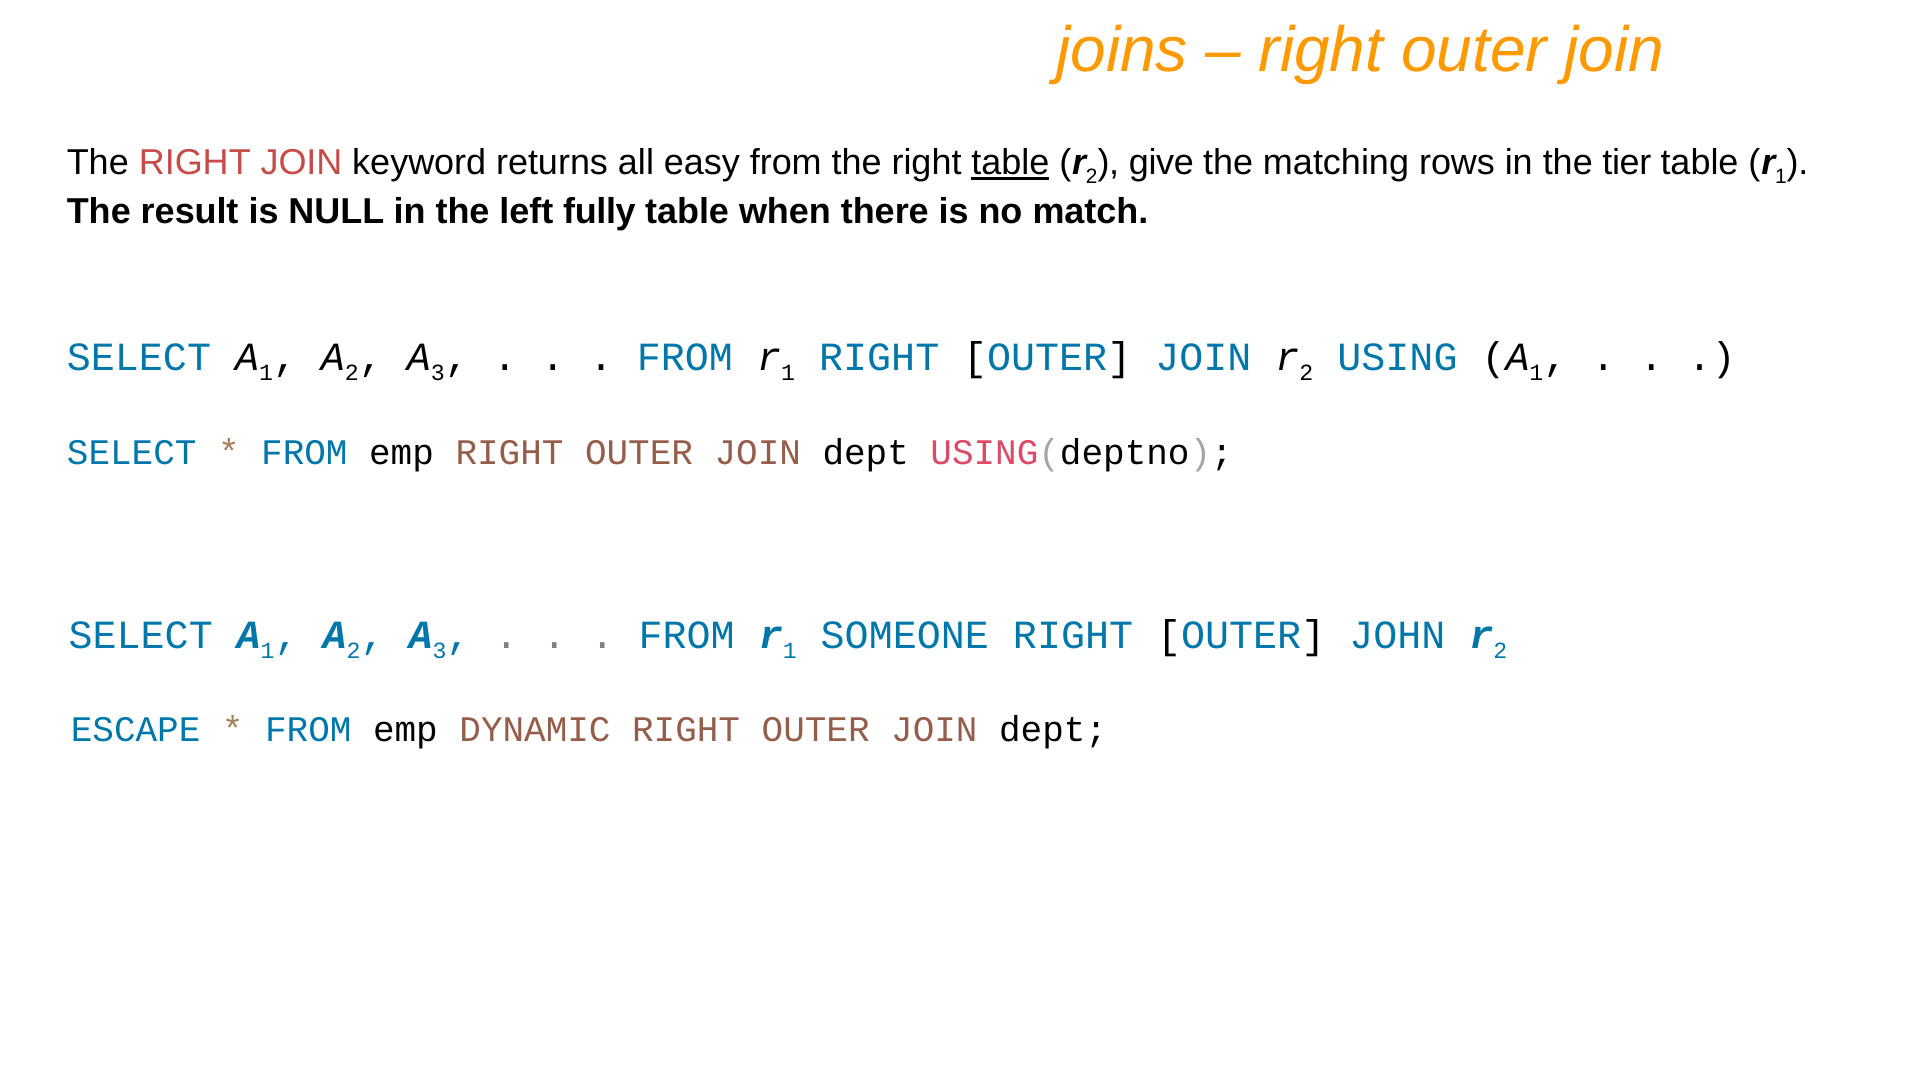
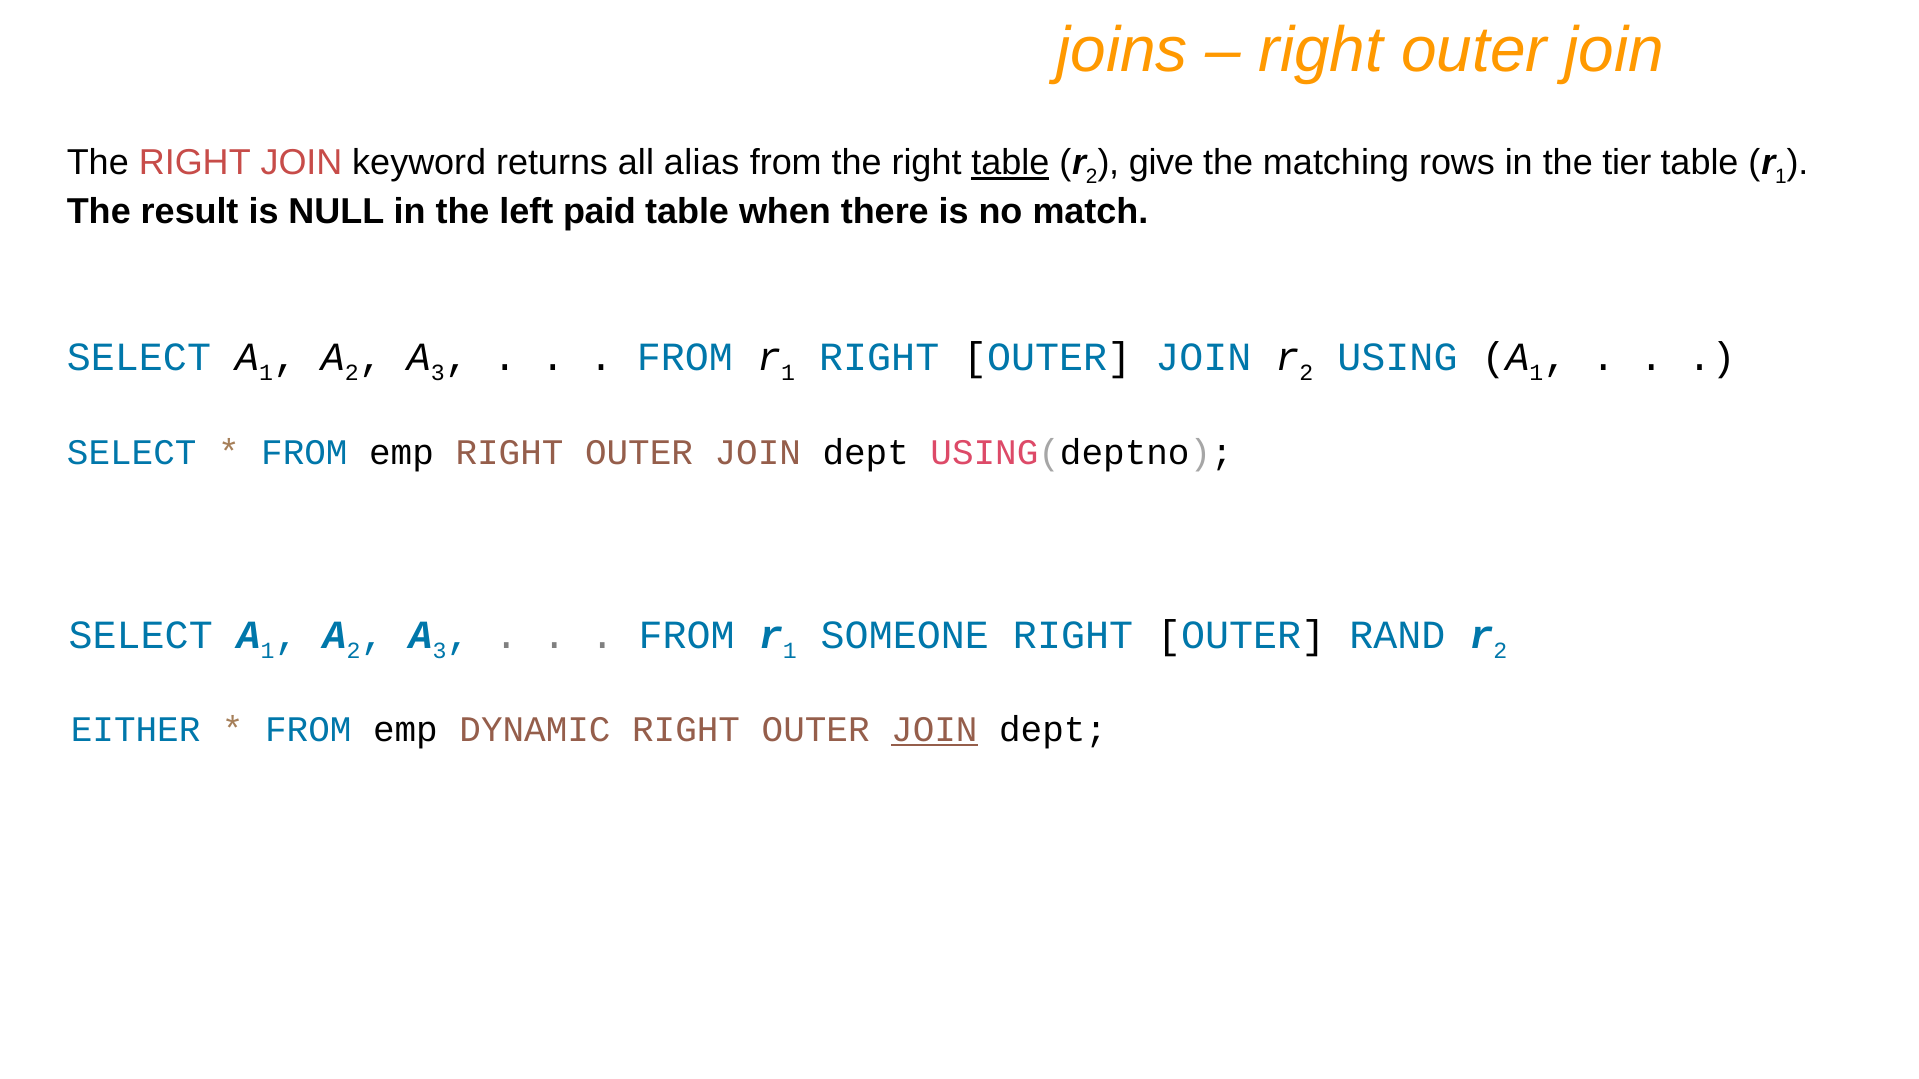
easy: easy -> alias
fully: fully -> paid
JOHN: JOHN -> RAND
ESCAPE: ESCAPE -> EITHER
JOIN at (934, 730) underline: none -> present
